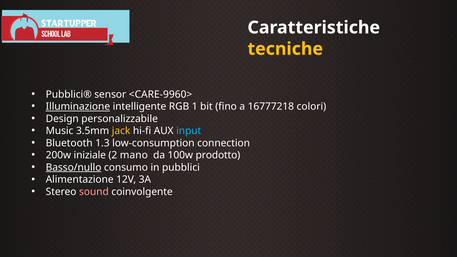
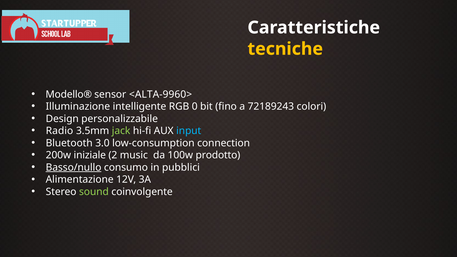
Pubblici®: Pubblici® -> Modello®
<CARE-9960>: <CARE-9960> -> <ALTA-9960>
Illuminazione underline: present -> none
1: 1 -> 0
16777218: 16777218 -> 72189243
Music: Music -> Radio
jack colour: yellow -> light green
1.3: 1.3 -> 3.0
mano: mano -> music
sound colour: pink -> light green
